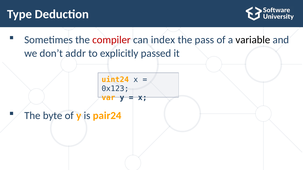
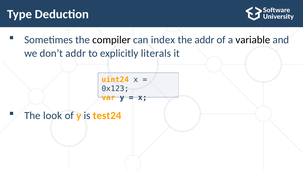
compiler colour: red -> black
the pass: pass -> addr
passed: passed -> literals
byte: byte -> look
pair24: pair24 -> test24
